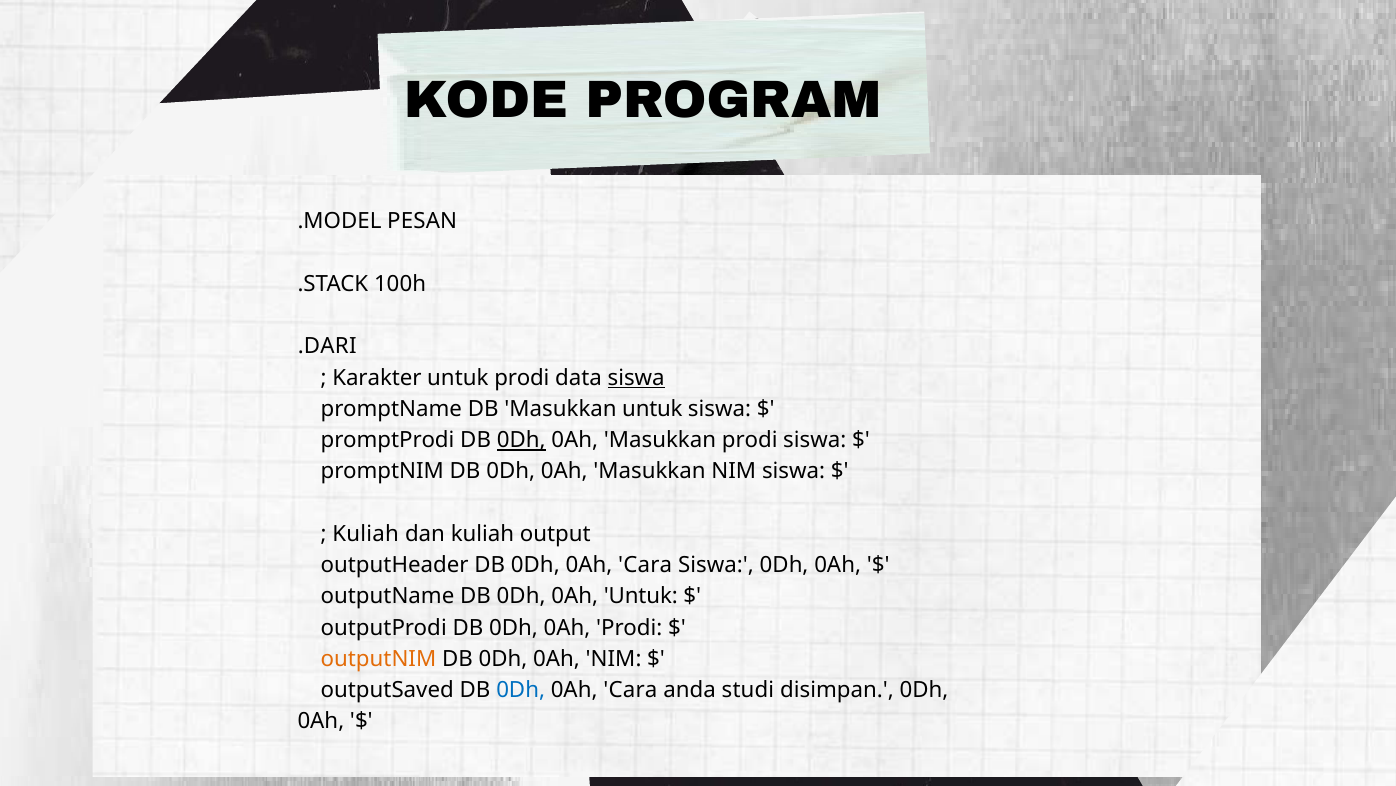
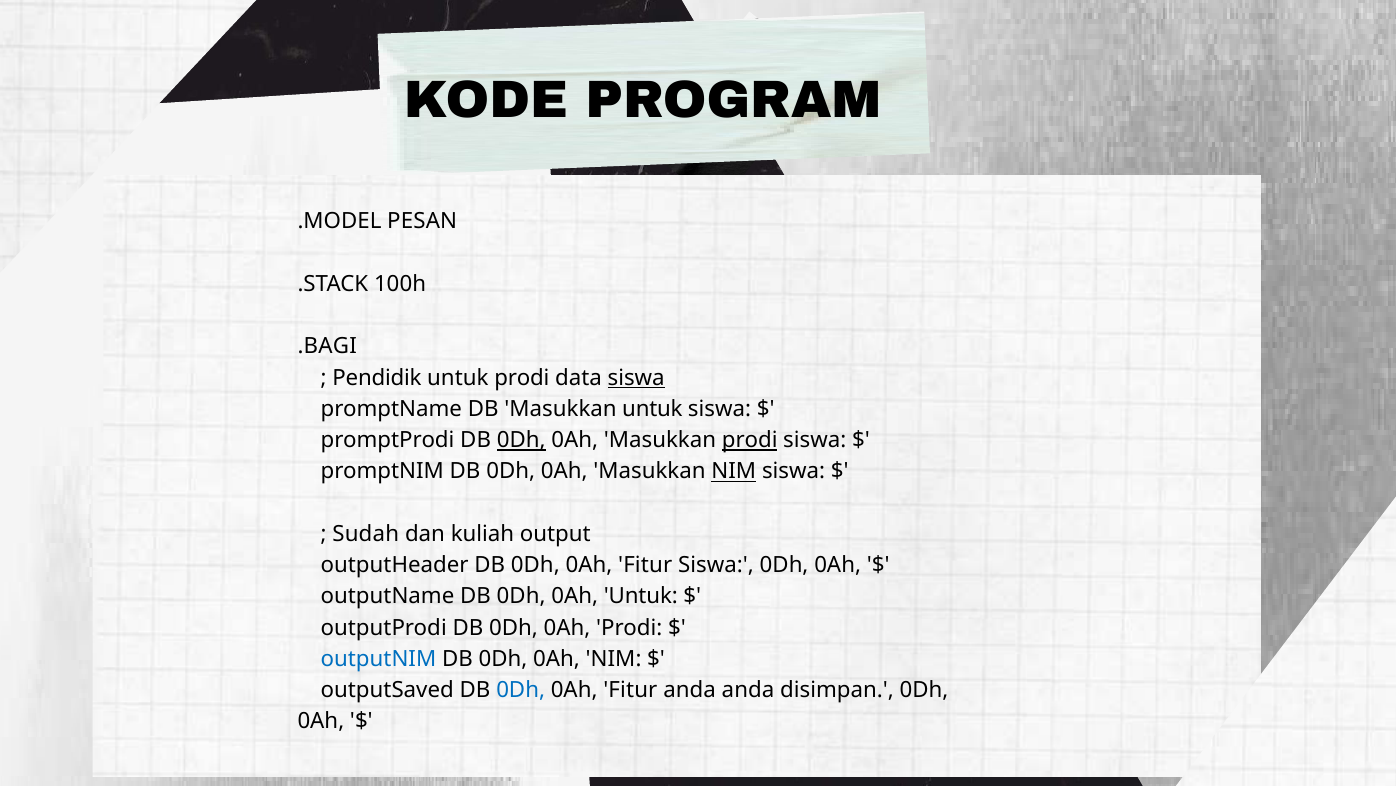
.DARI: .DARI -> .BAGI
Karakter: Karakter -> Pendidik
prodi at (750, 440) underline: none -> present
NIM at (734, 471) underline: none -> present
Kuliah at (366, 534): Kuliah -> Sudah
Cara at (645, 565): Cara -> Fitur
outputNIM colour: orange -> blue
Cara at (630, 690): Cara -> Fitur
anda studi: studi -> anda
